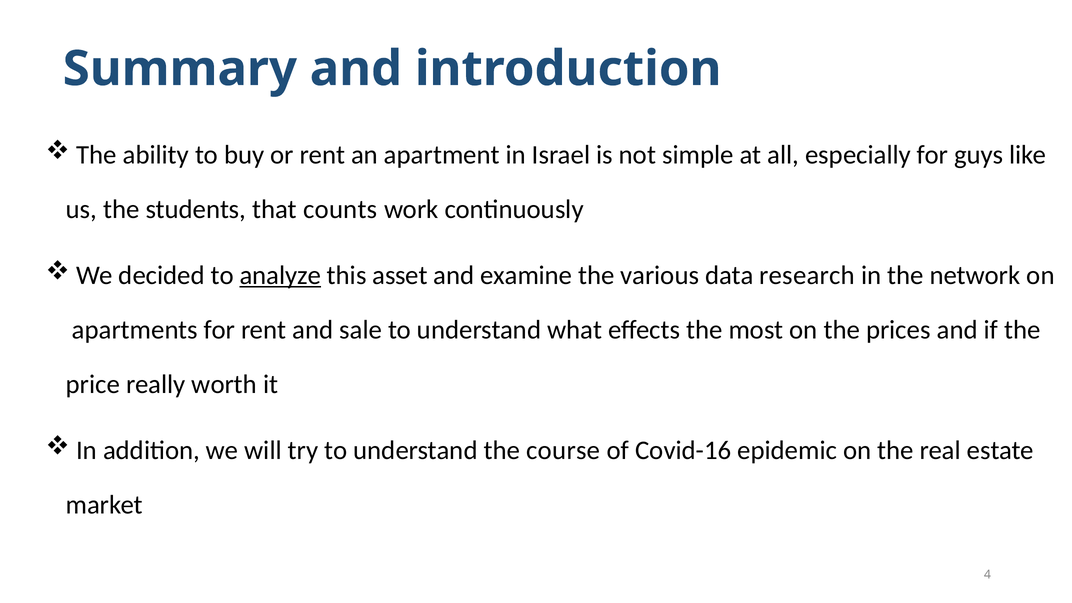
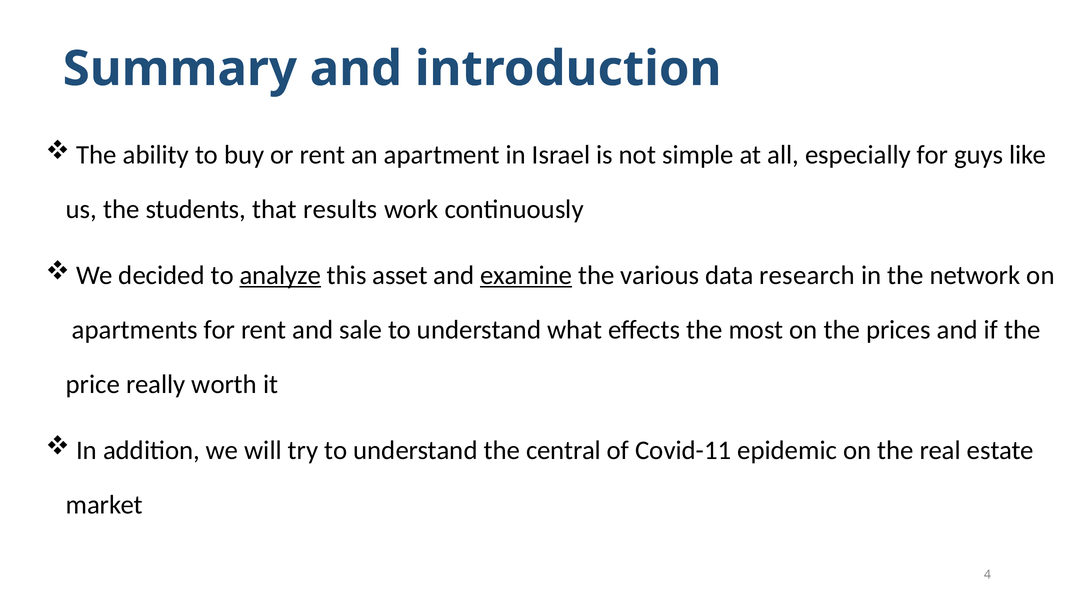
counts: counts -> results
examine underline: none -> present
course: course -> central
Covid-16: Covid-16 -> Covid-11
